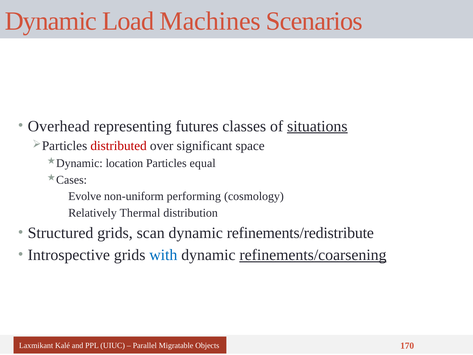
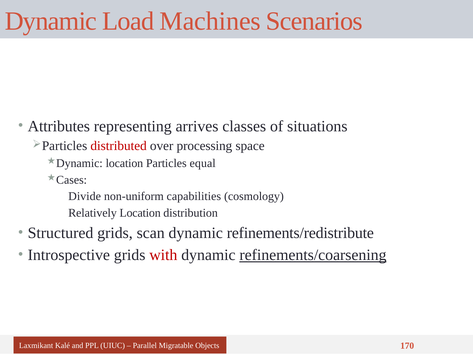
Overhead: Overhead -> Attributes
futures: futures -> arrives
situations underline: present -> none
significant: significant -> processing
Evolve: Evolve -> Divide
performing: performing -> capabilities
Relatively Thermal: Thermal -> Location
with colour: blue -> red
